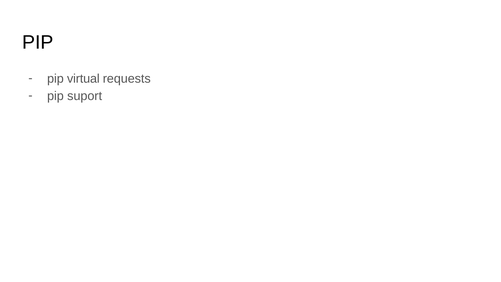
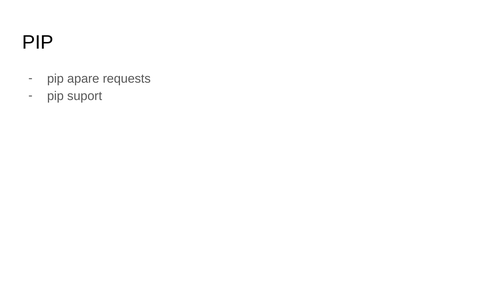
virtual: virtual -> apare
